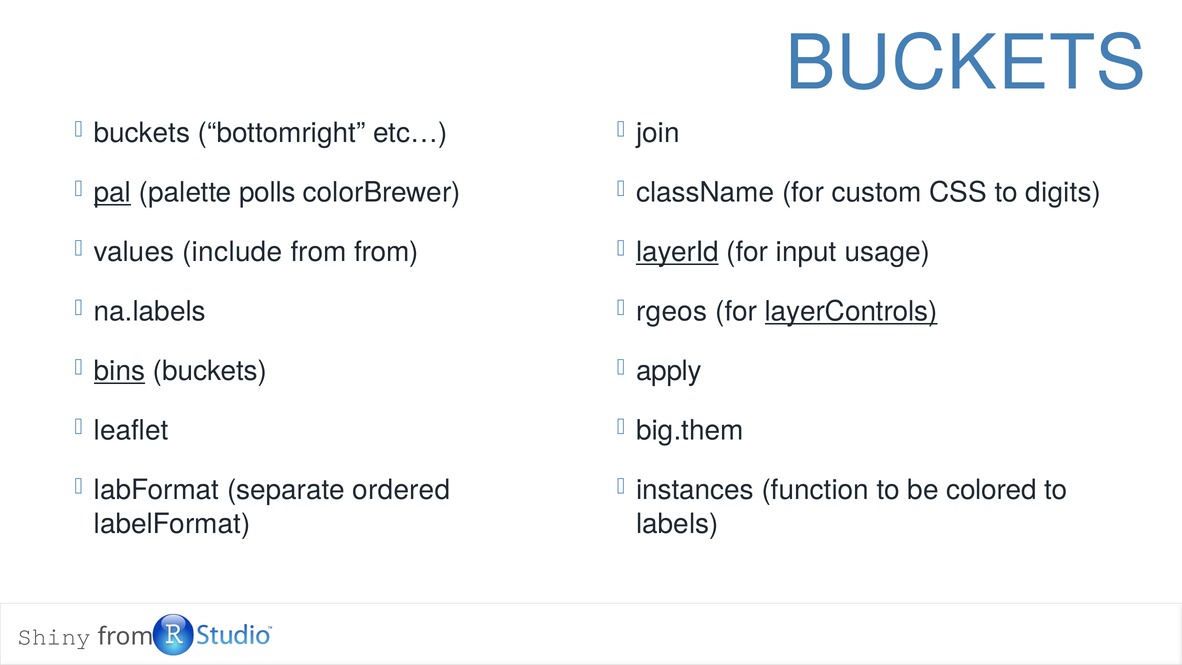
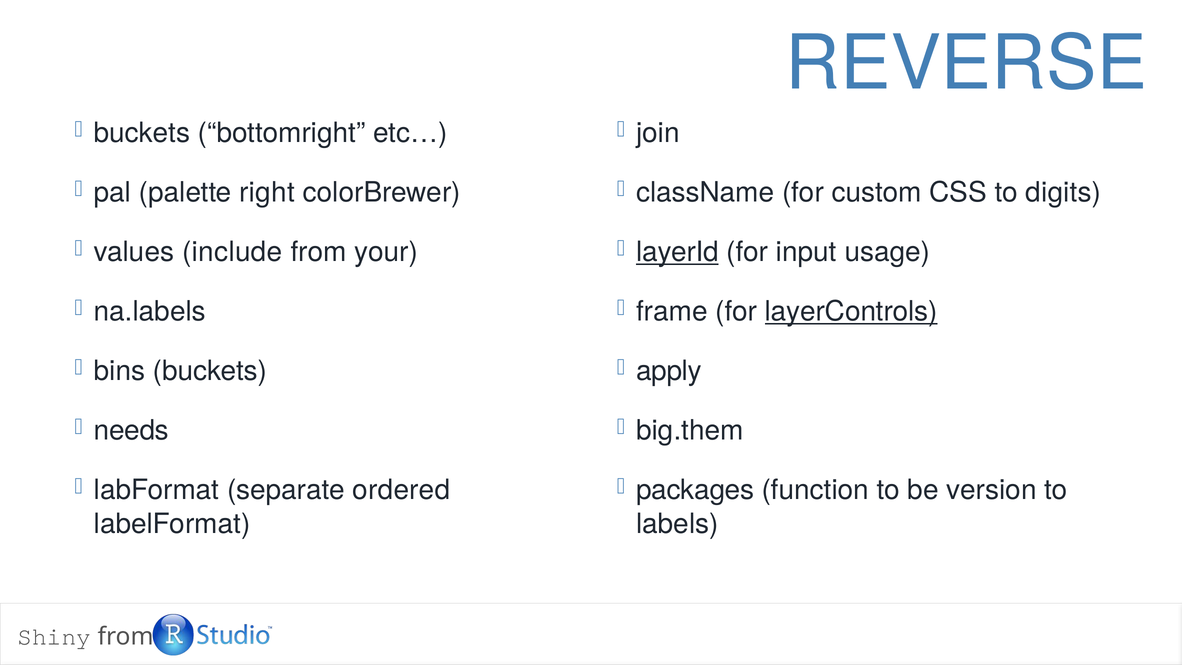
BUCKETS at (966, 64): BUCKETS -> REVERSE
pal underline: present -> none
polls: polls -> right
from from: from -> your
rgeos: rgeos -> frame
bins underline: present -> none
leaflet: leaflet -> needs
instances: instances -> packages
colored: colored -> version
